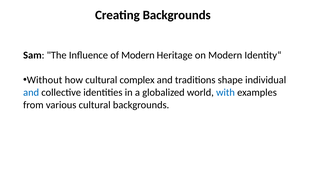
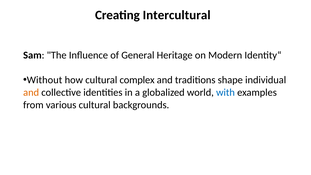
Creating Backgrounds: Backgrounds -> Intercultural
of Modern: Modern -> General
and at (31, 92) colour: blue -> orange
